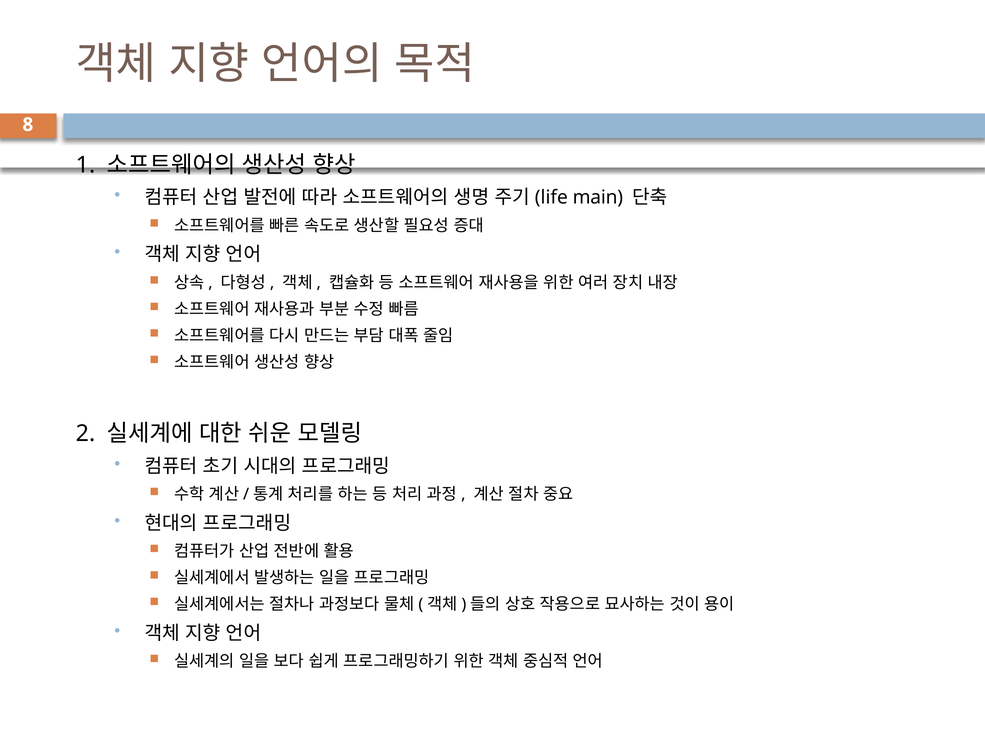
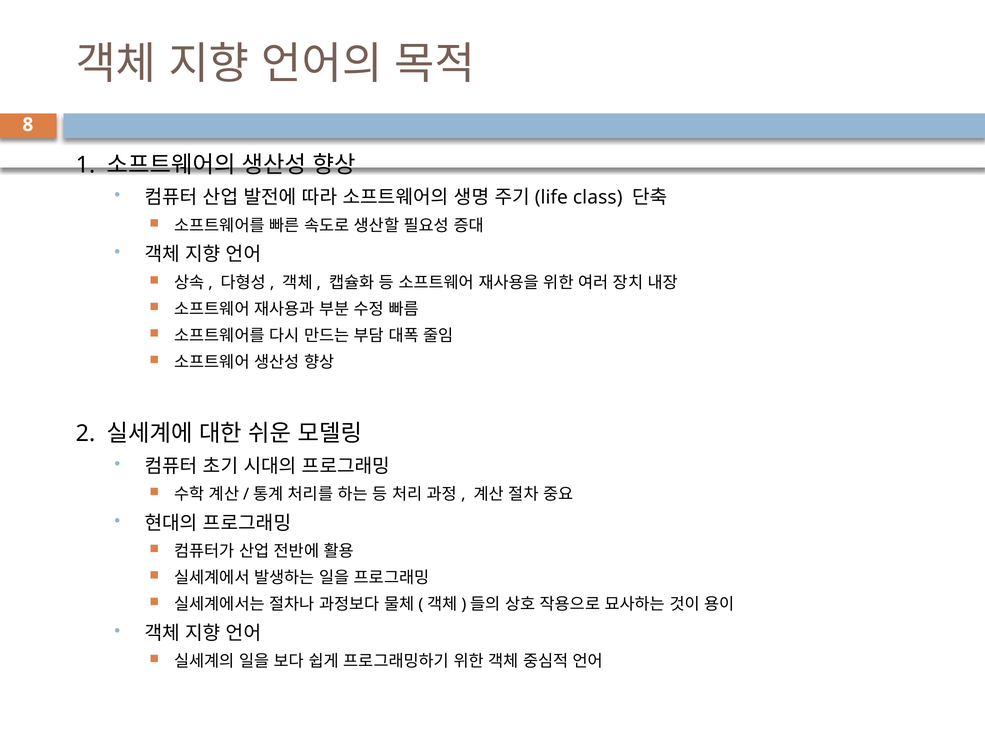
main: main -> class
